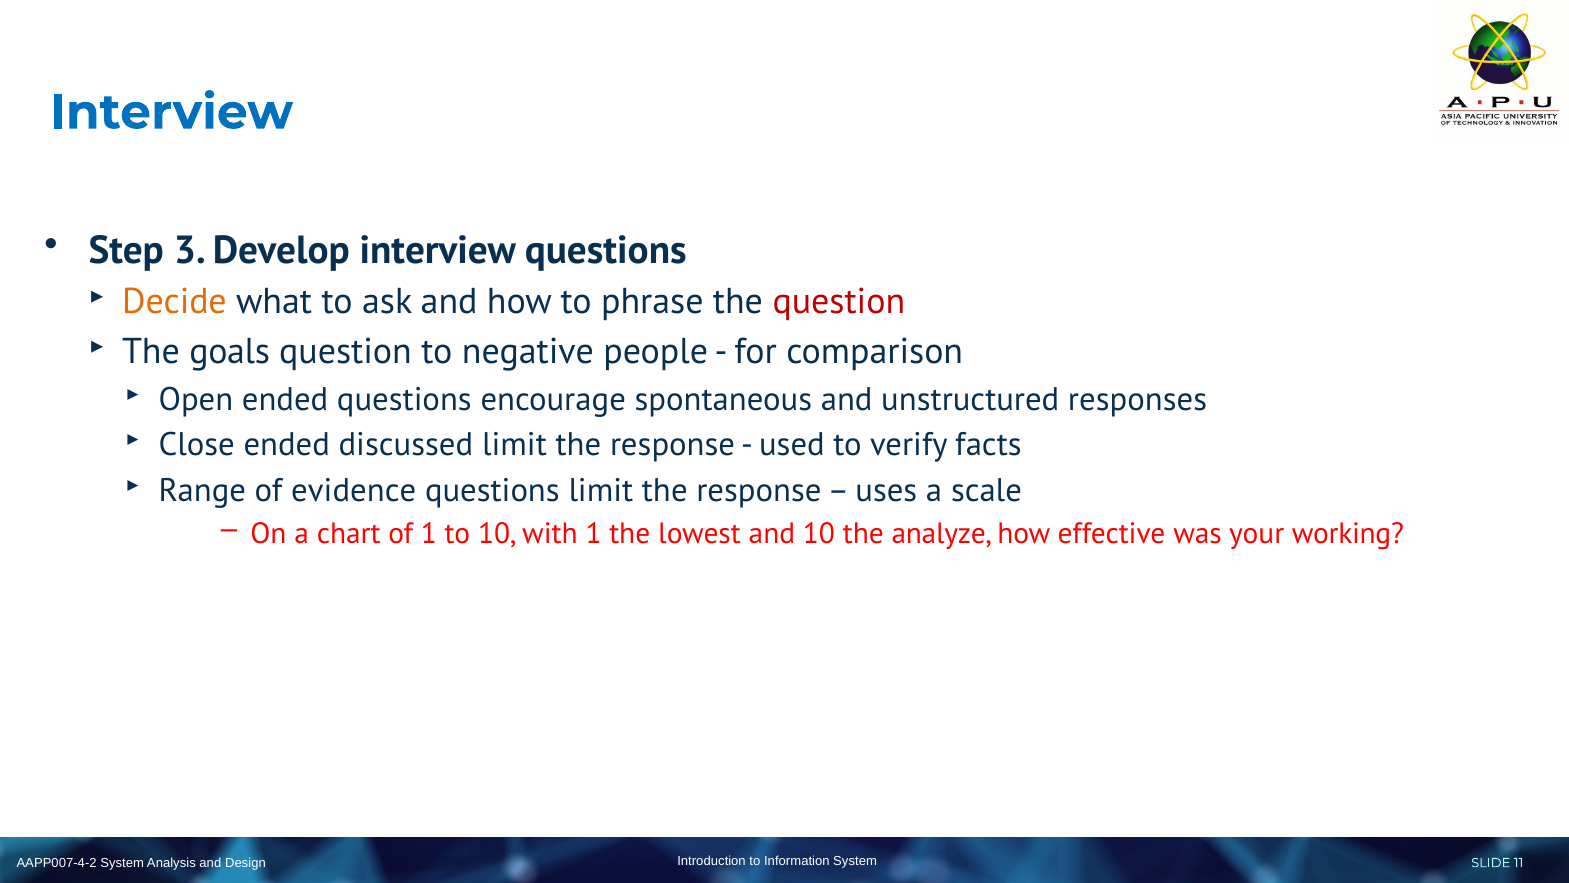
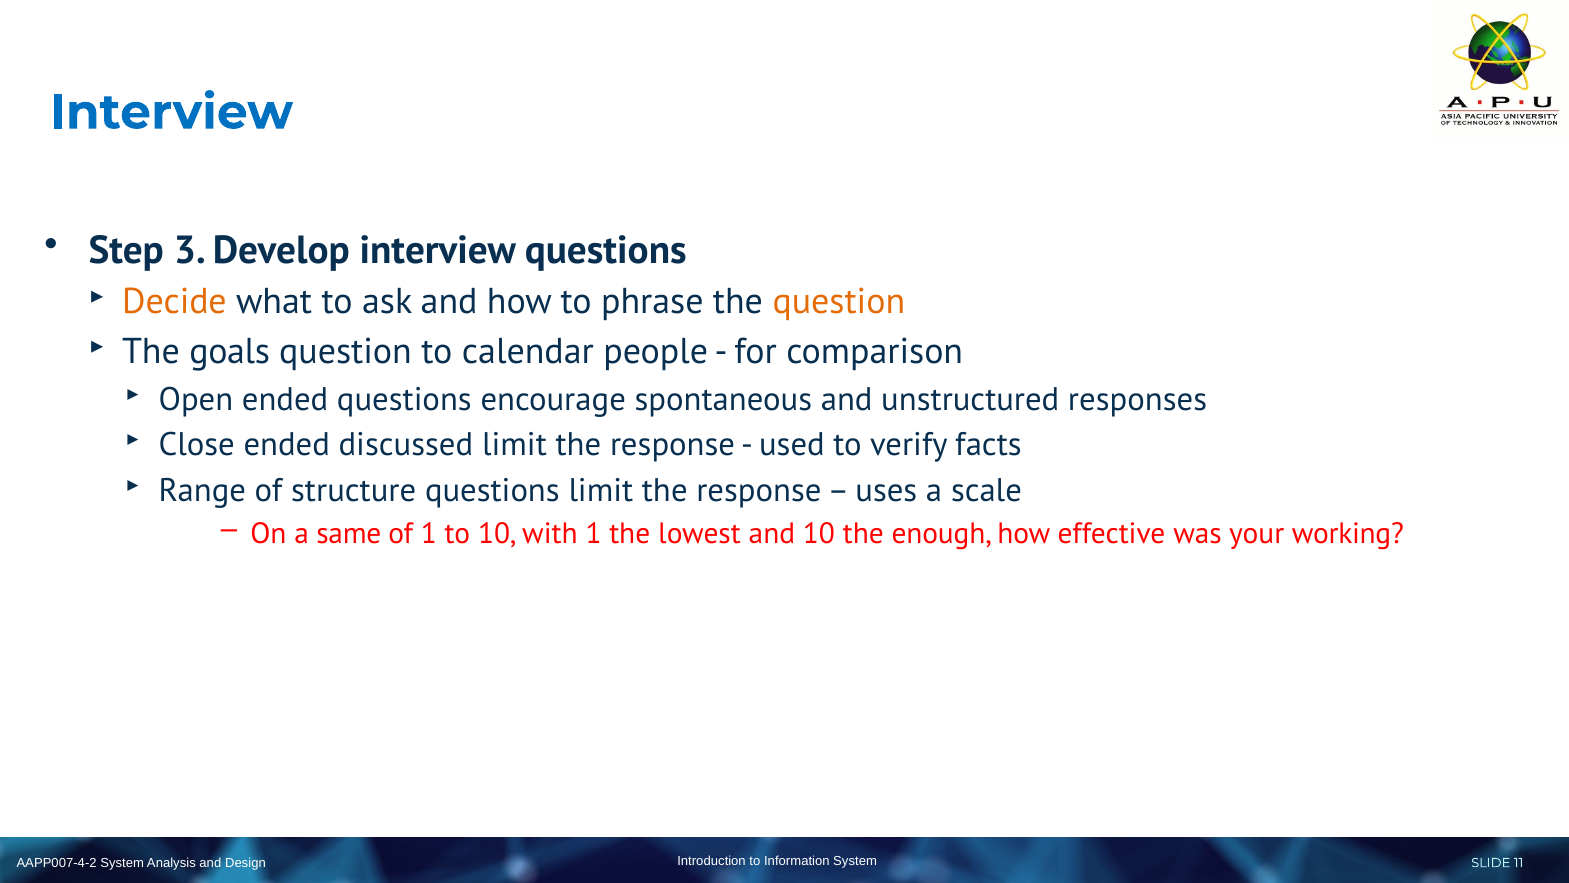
question at (839, 302) colour: red -> orange
negative: negative -> calendar
evidence: evidence -> structure
chart: chart -> same
analyze: analyze -> enough
